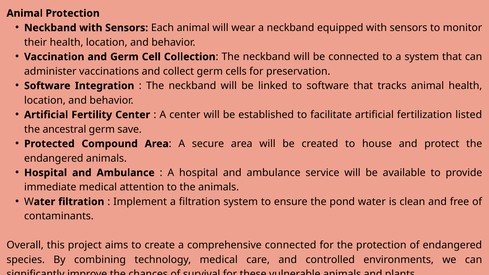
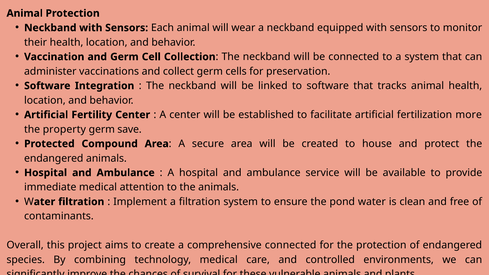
listed: listed -> more
ancestral: ancestral -> property
